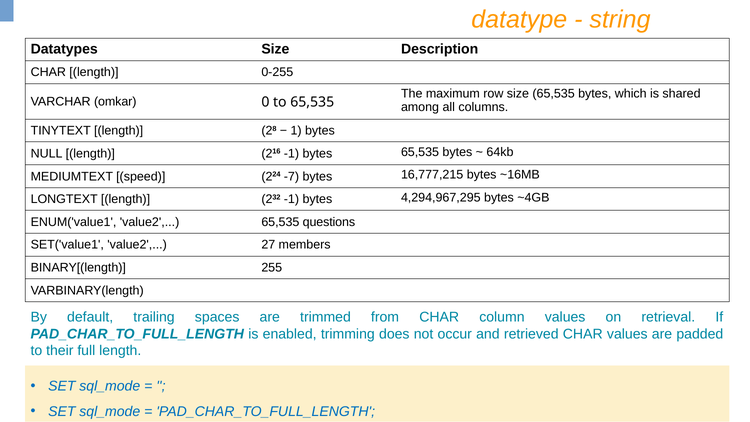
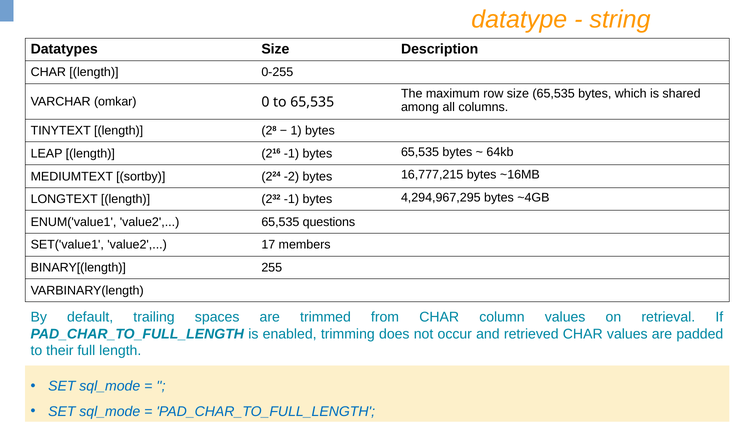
NULL: NULL -> LEAP
speed: speed -> sortby
-7: -7 -> -2
27: 27 -> 17
